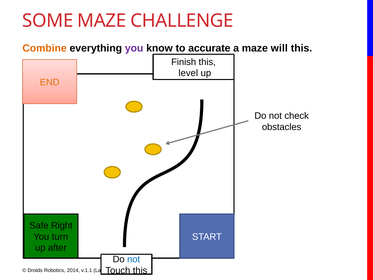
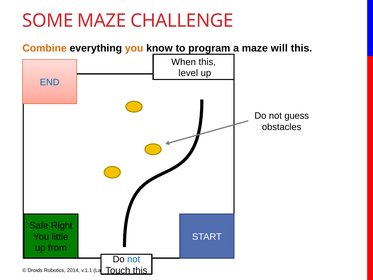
you at (134, 48) colour: purple -> orange
accurate: accurate -> program
Finish: Finish -> When
END colour: orange -> blue
check: check -> guess
turn: turn -> little
after: after -> from
